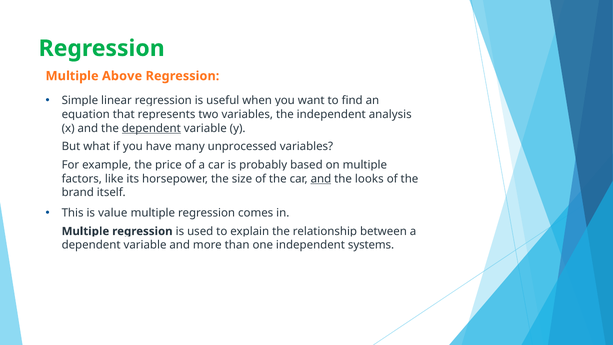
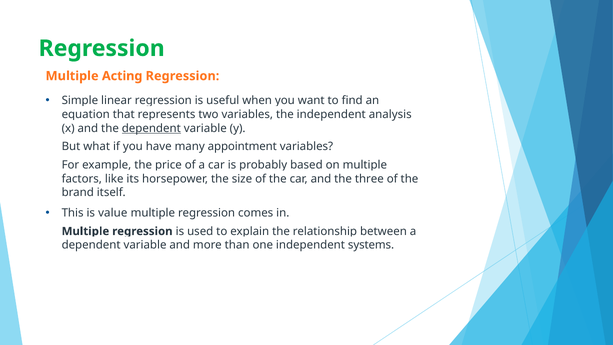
Above: Above -> Acting
unprocessed: unprocessed -> appointment
and at (321, 179) underline: present -> none
looks: looks -> three
